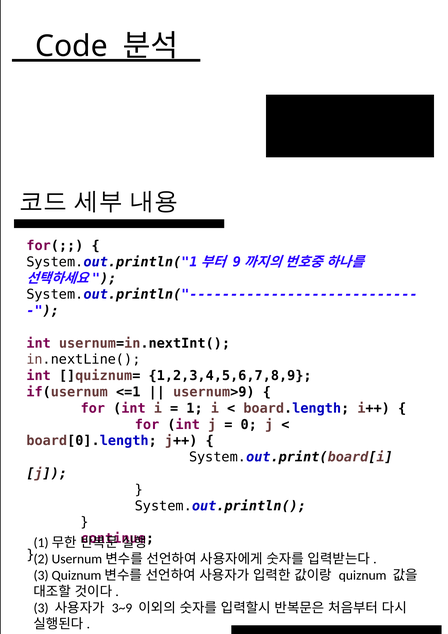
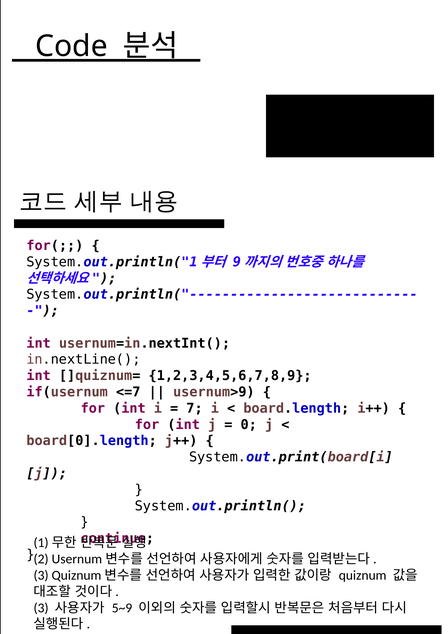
<=1: <=1 -> <=7
1: 1 -> 7
3~9: 3~9 -> 5~9
